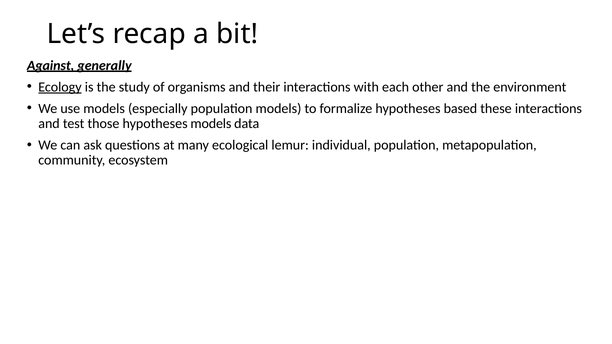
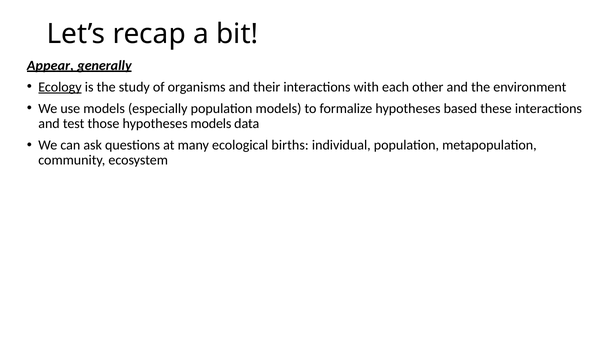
Against at (51, 65): Against -> Appear
lemur: lemur -> births
